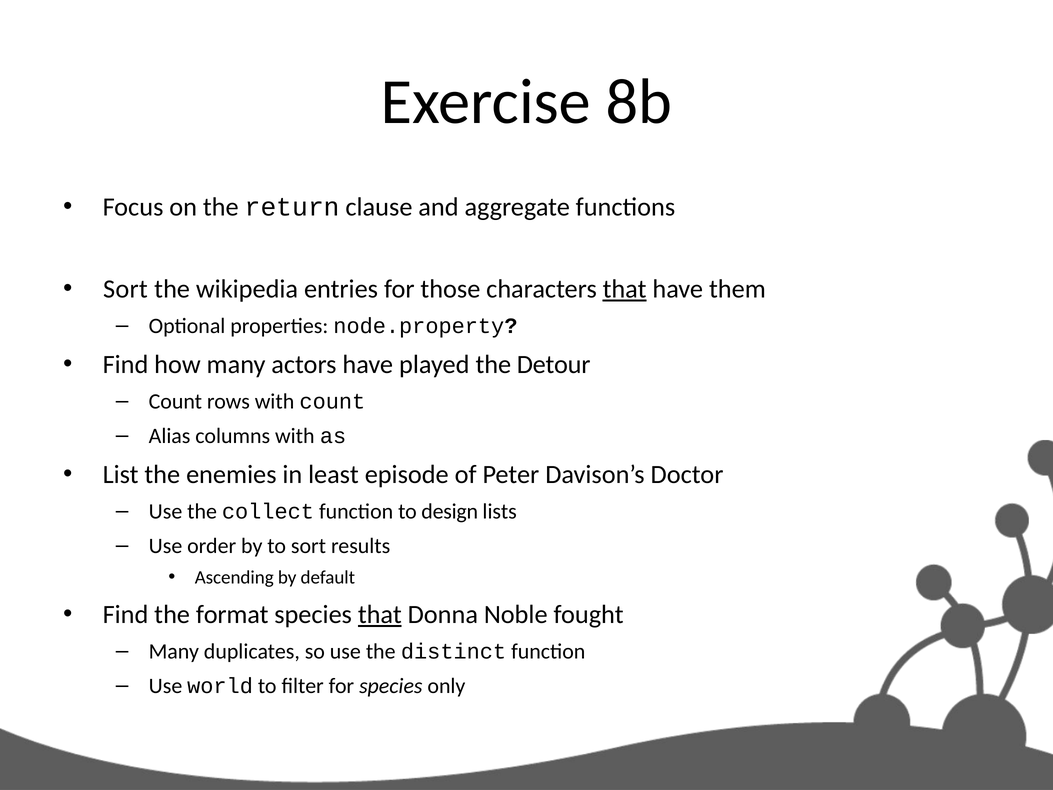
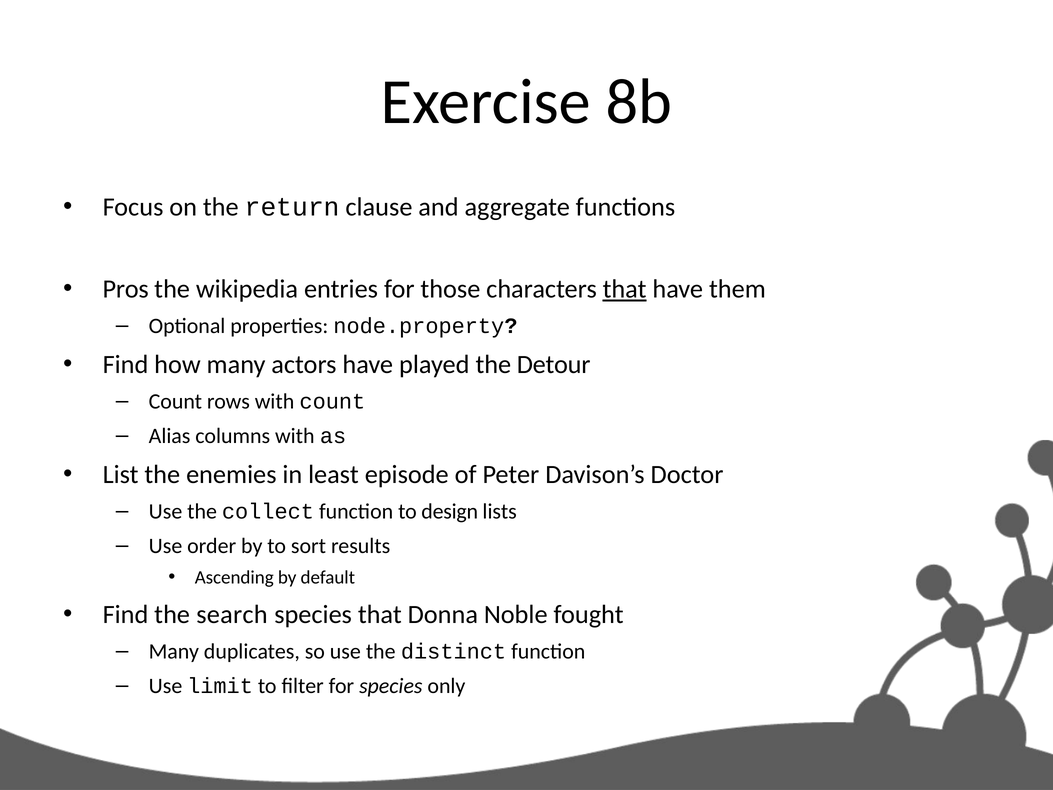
Sort at (125, 289): Sort -> Pros
format: format -> search
that at (380, 614) underline: present -> none
world: world -> limit
